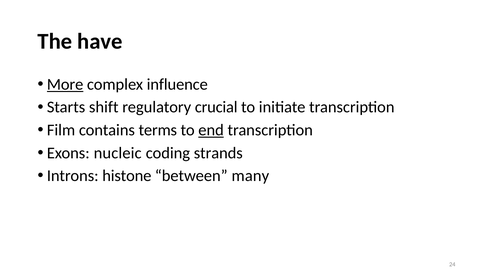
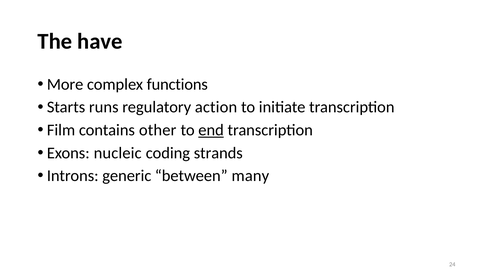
More underline: present -> none
influence: influence -> functions
shift: shift -> runs
crucial: crucial -> action
terms: terms -> other
histone: histone -> generic
